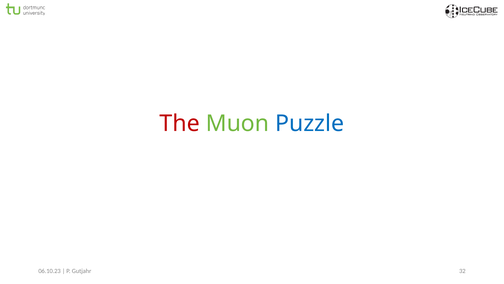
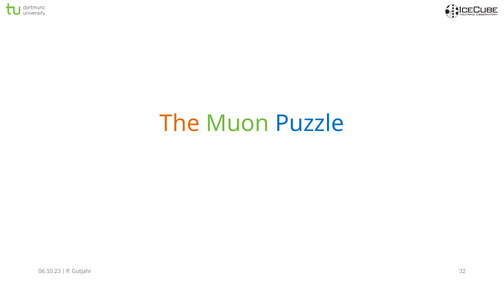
The colour: red -> orange
